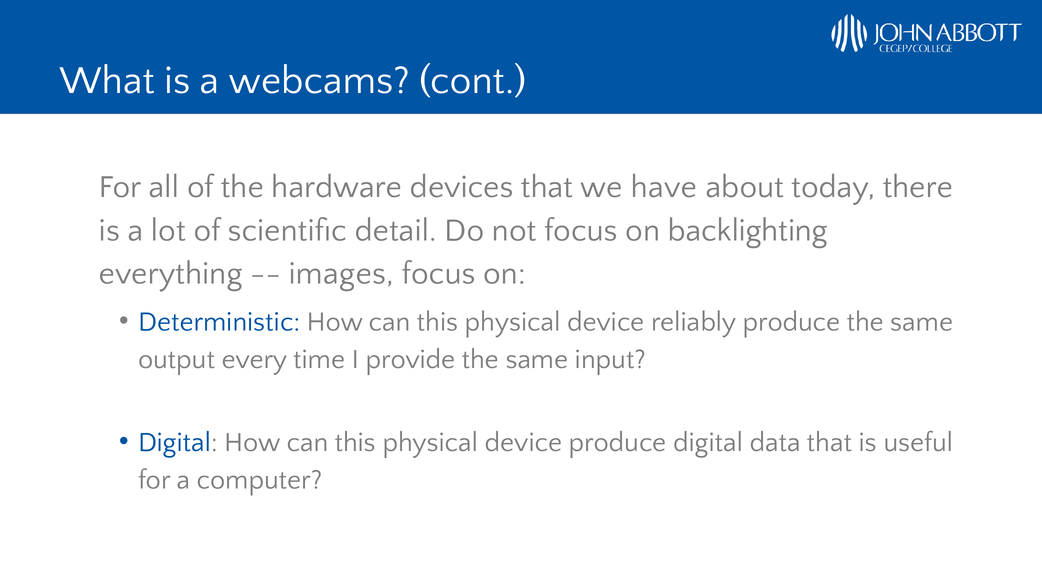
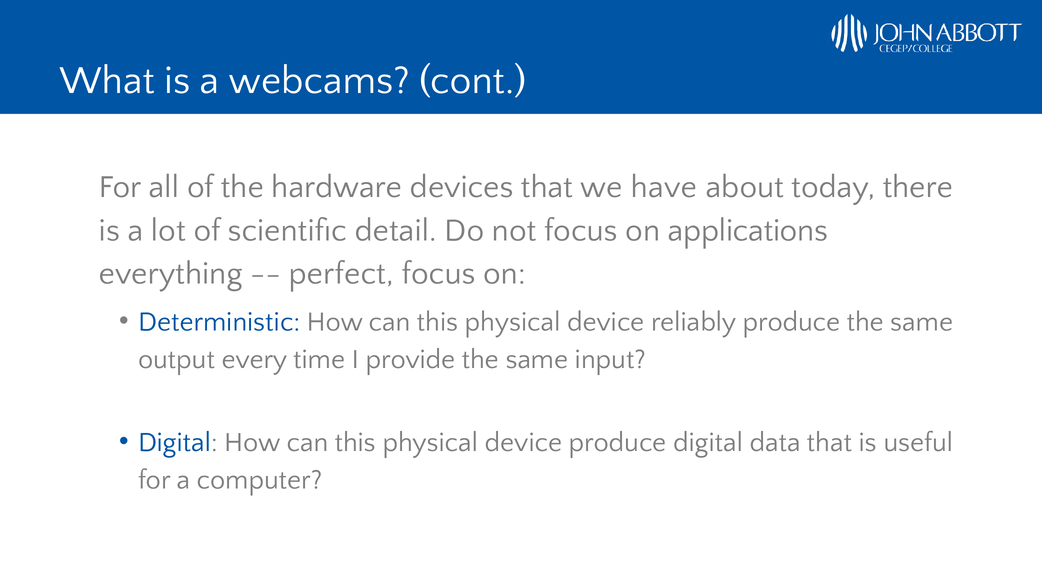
backlighting: backlighting -> applications
images: images -> perfect
